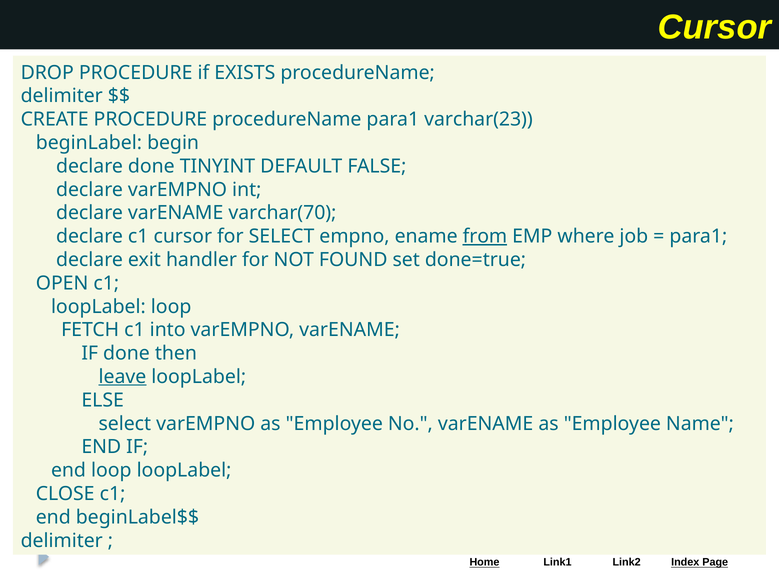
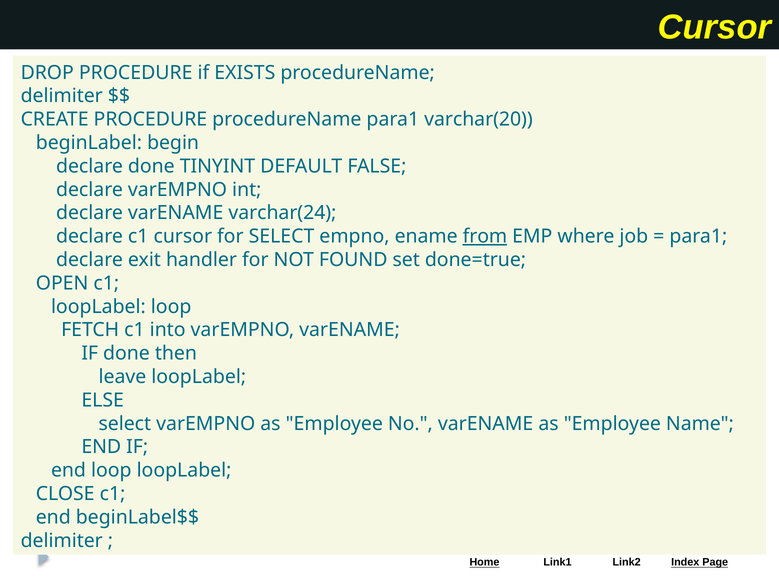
varchar(23: varchar(23 -> varchar(20
varchar(70: varchar(70 -> varchar(24
leave underline: present -> none
